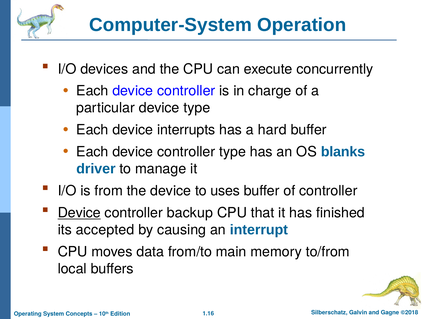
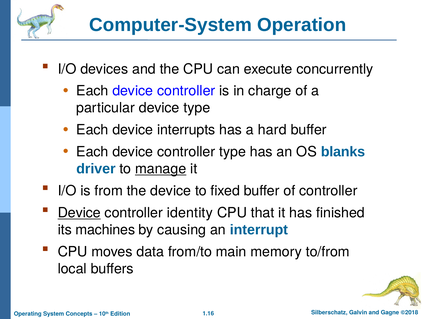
manage underline: none -> present
uses: uses -> fixed
backup: backup -> identity
accepted: accepted -> machines
